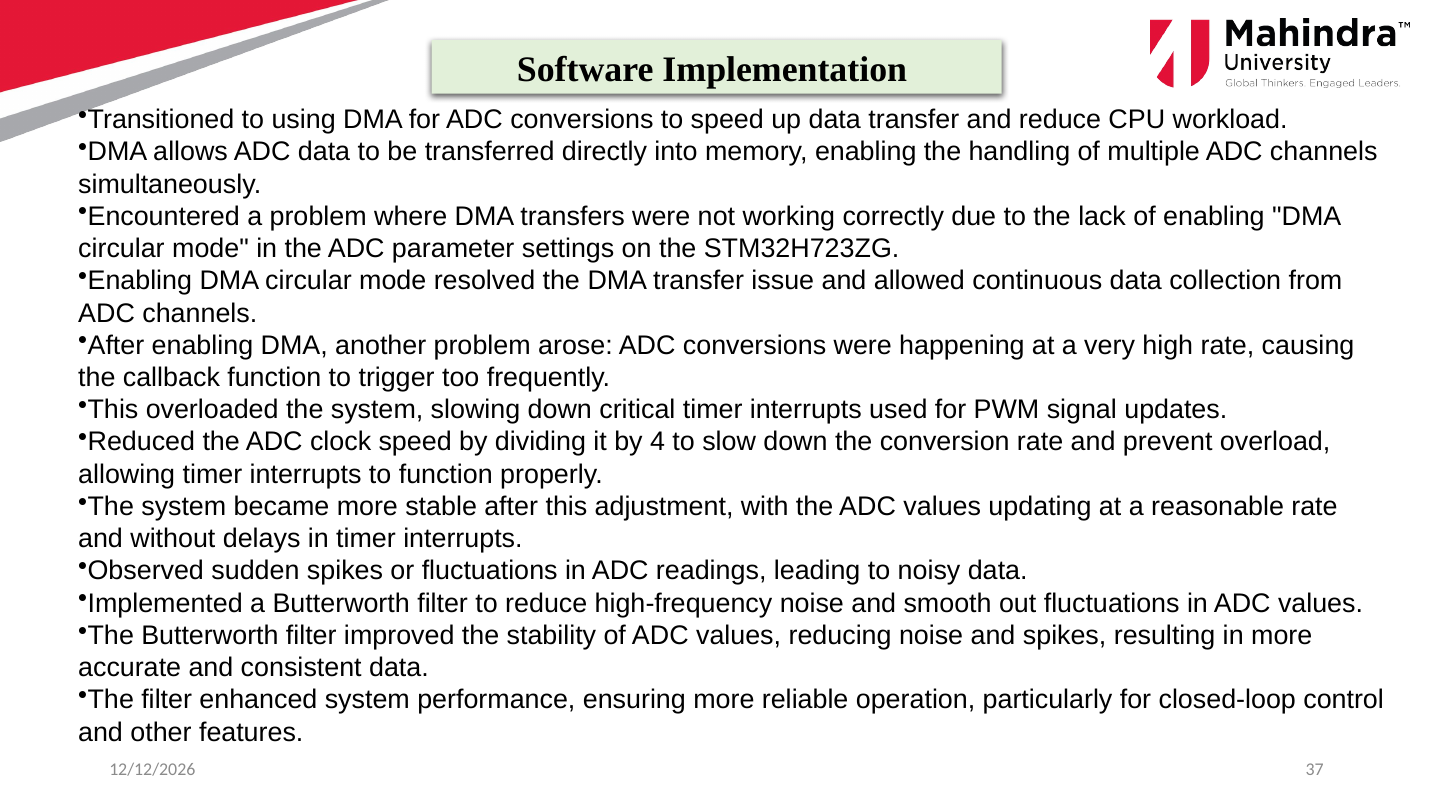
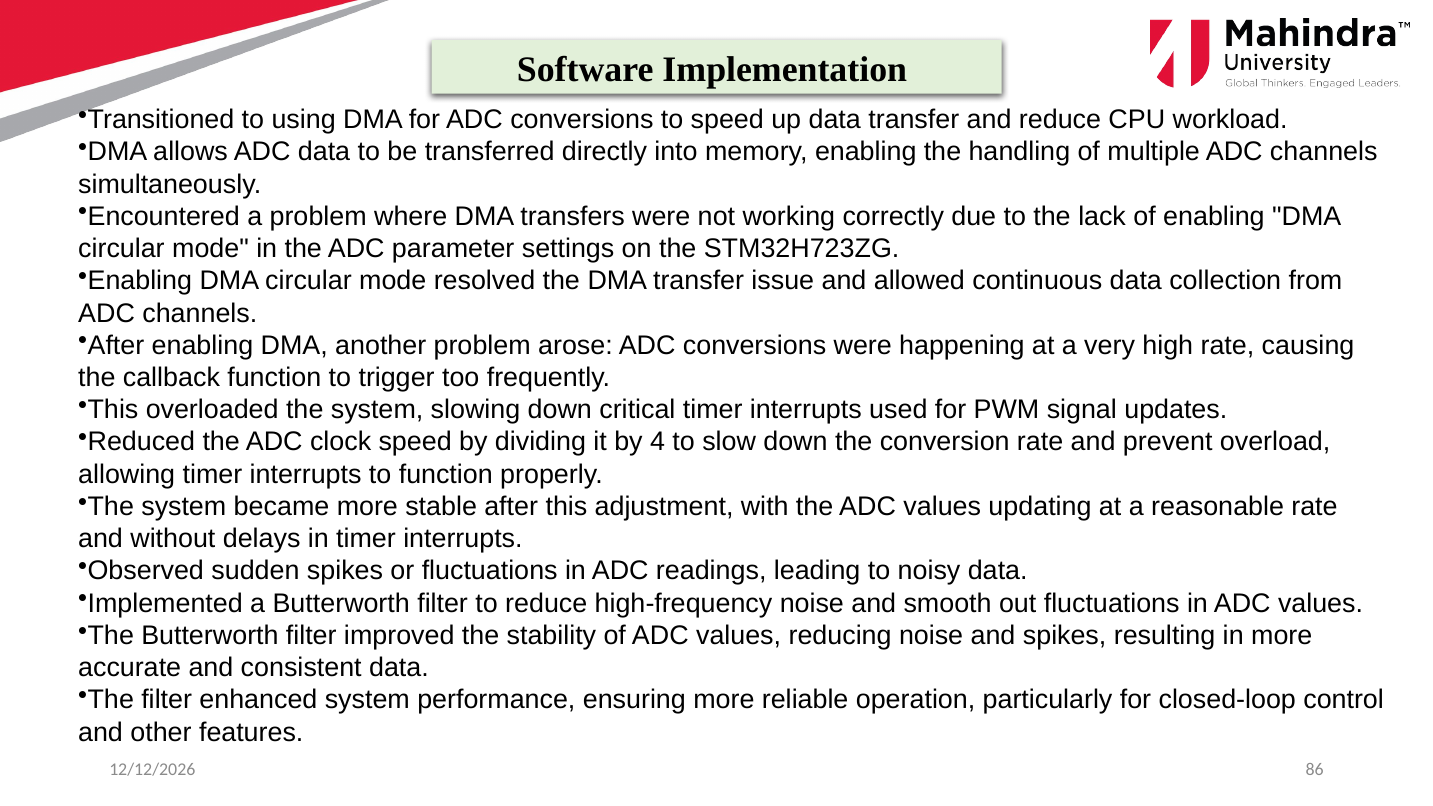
37: 37 -> 86
